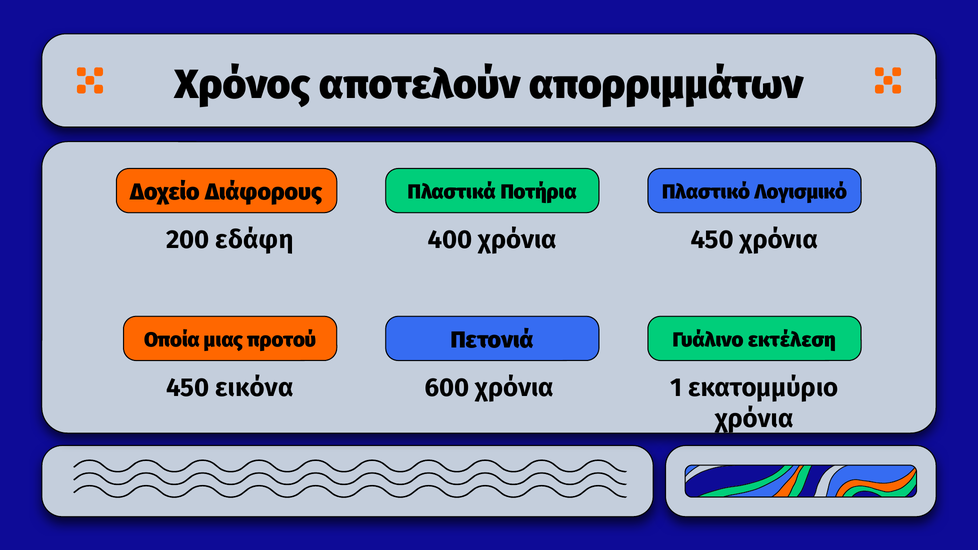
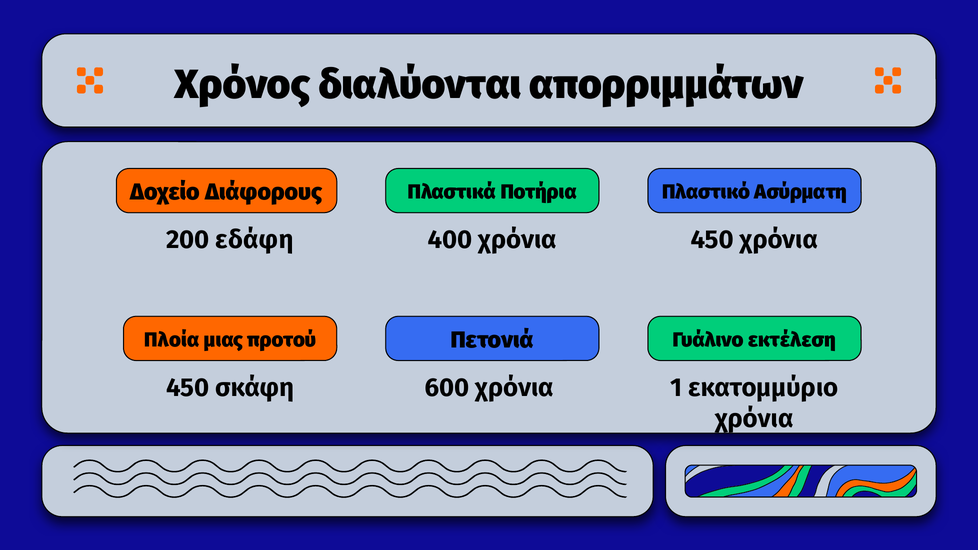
αποτελούν: αποτελούν -> διαλύονται
Λογισμικό: Λογισμικό -> Ασύρματη
Οποία: Οποία -> Πλοία
εικόνα: εικόνα -> σκάφη
